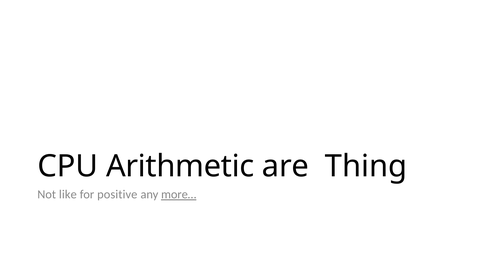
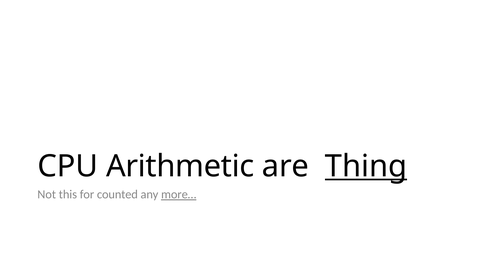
Thing underline: none -> present
like: like -> this
positive: positive -> counted
